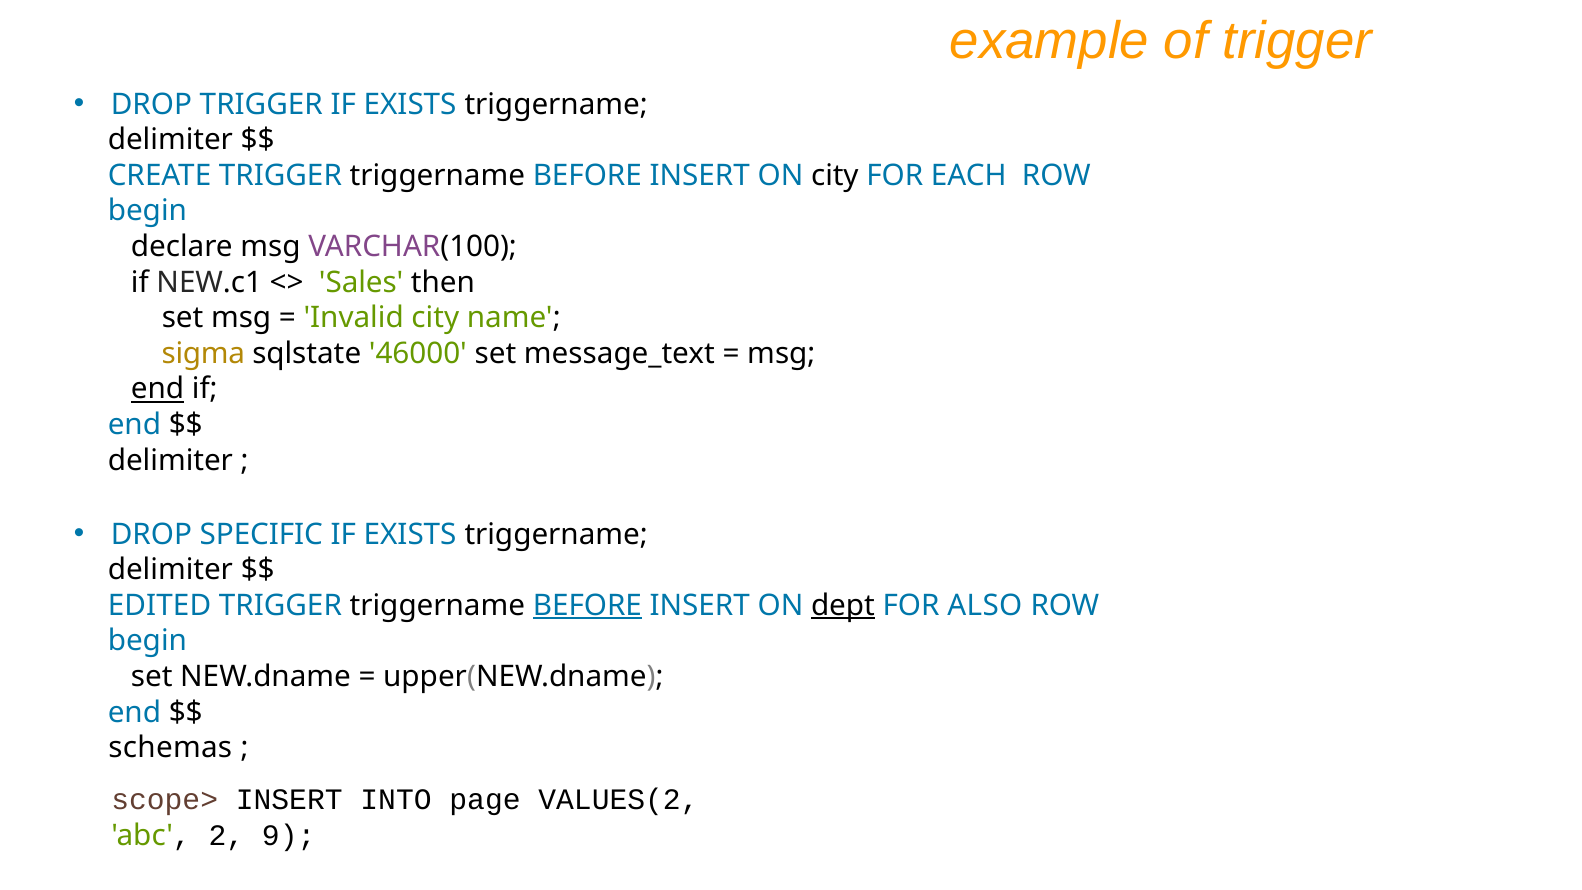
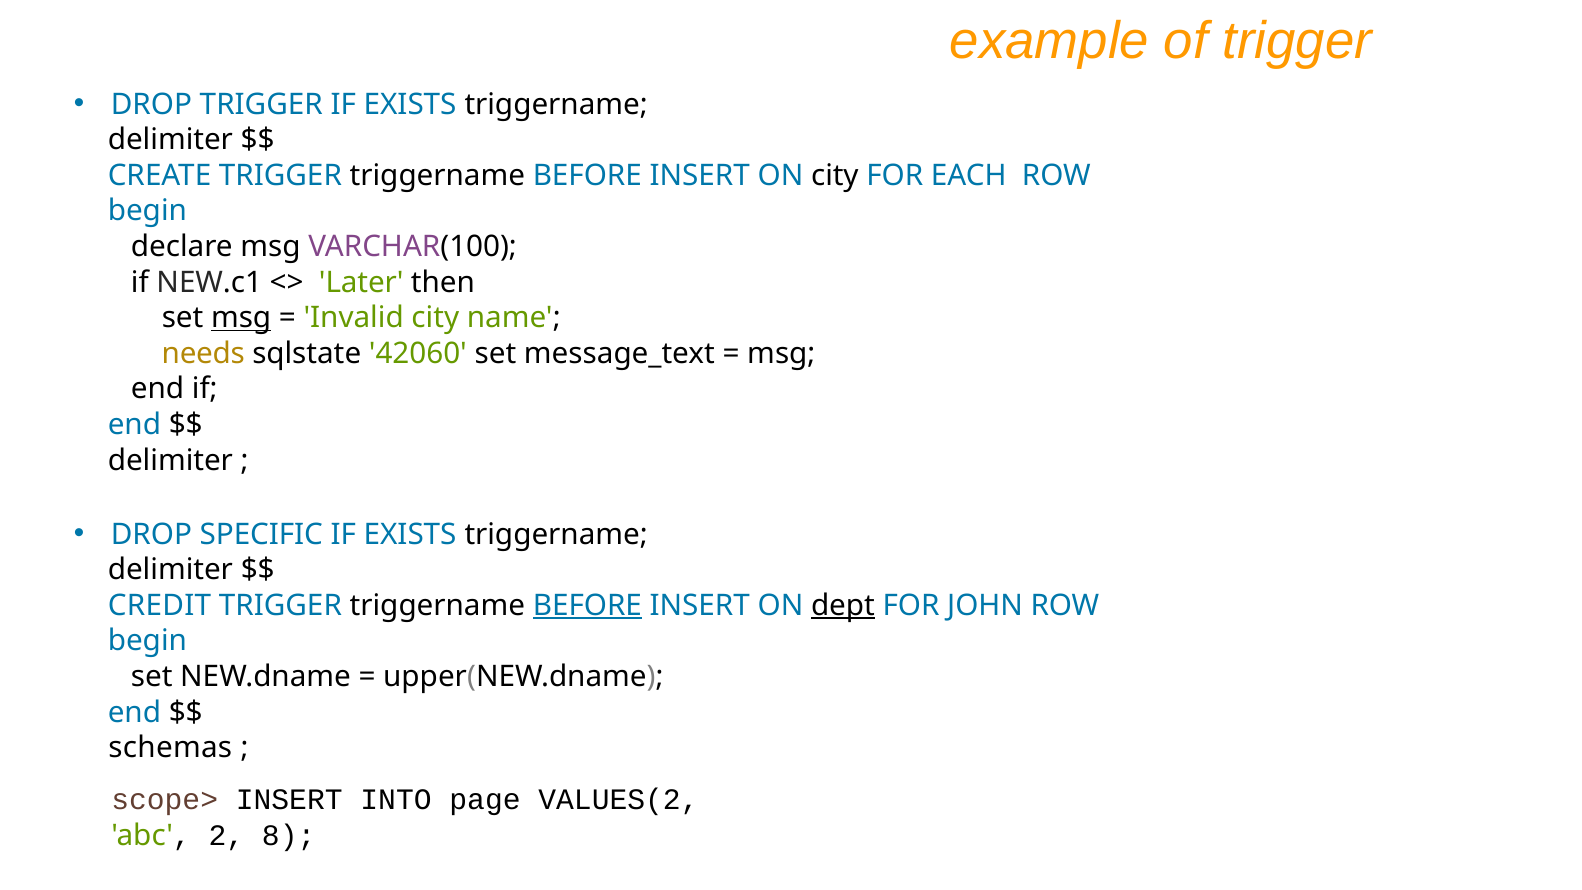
Sales: Sales -> Later
msg at (241, 318) underline: none -> present
sigma: sigma -> needs
46000: 46000 -> 42060
end at (158, 389) underline: present -> none
EDITED: EDITED -> CREDIT
ALSO: ALSO -> JOHN
9: 9 -> 8
